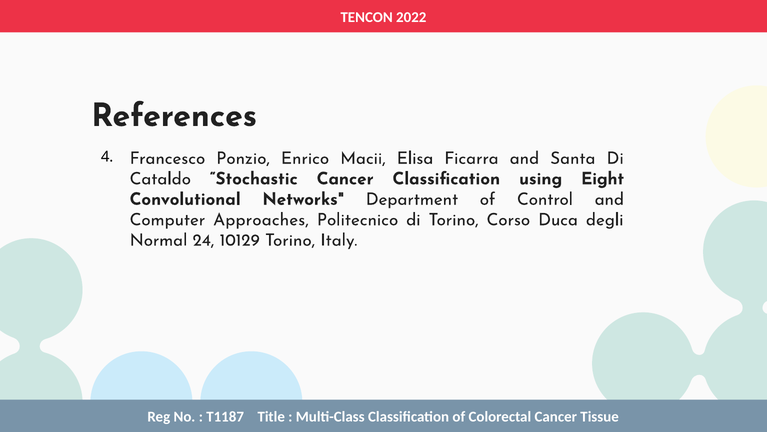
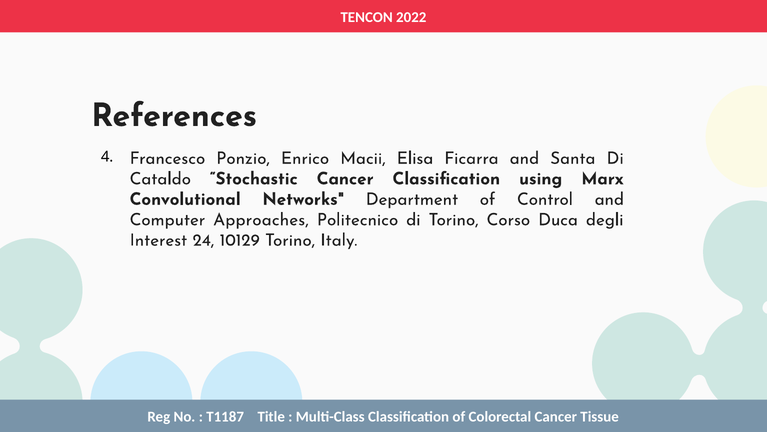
Eight: Eight -> Marx
Normal: Normal -> Interest
